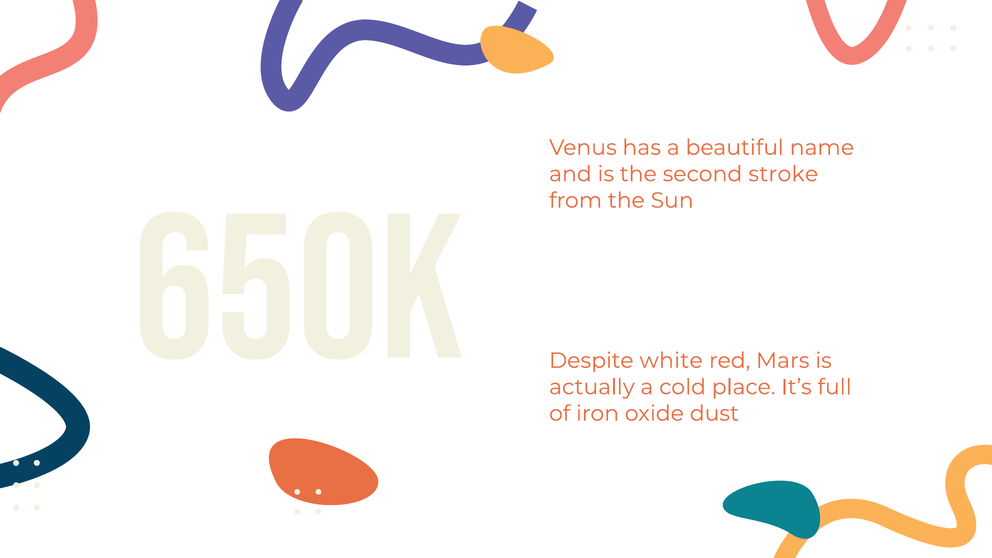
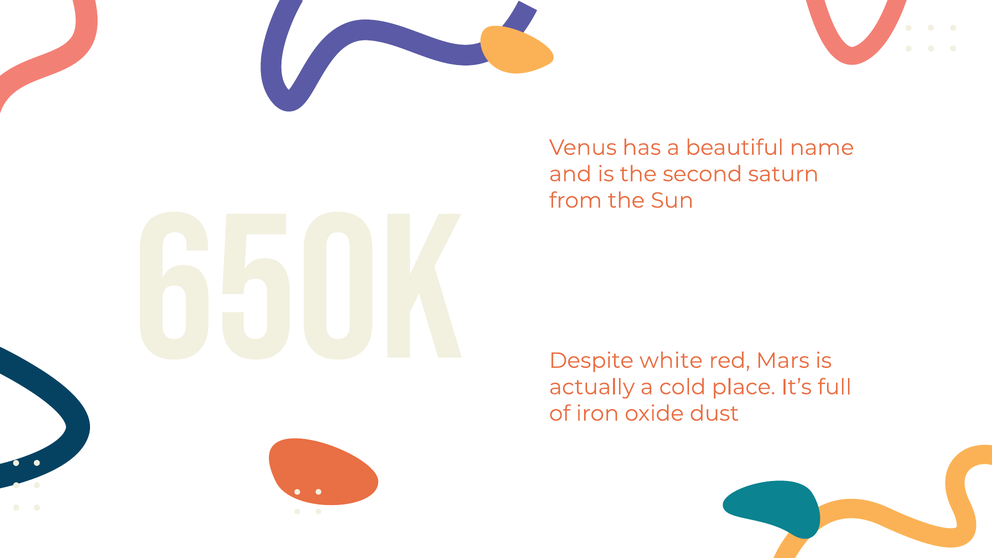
stroke: stroke -> saturn
